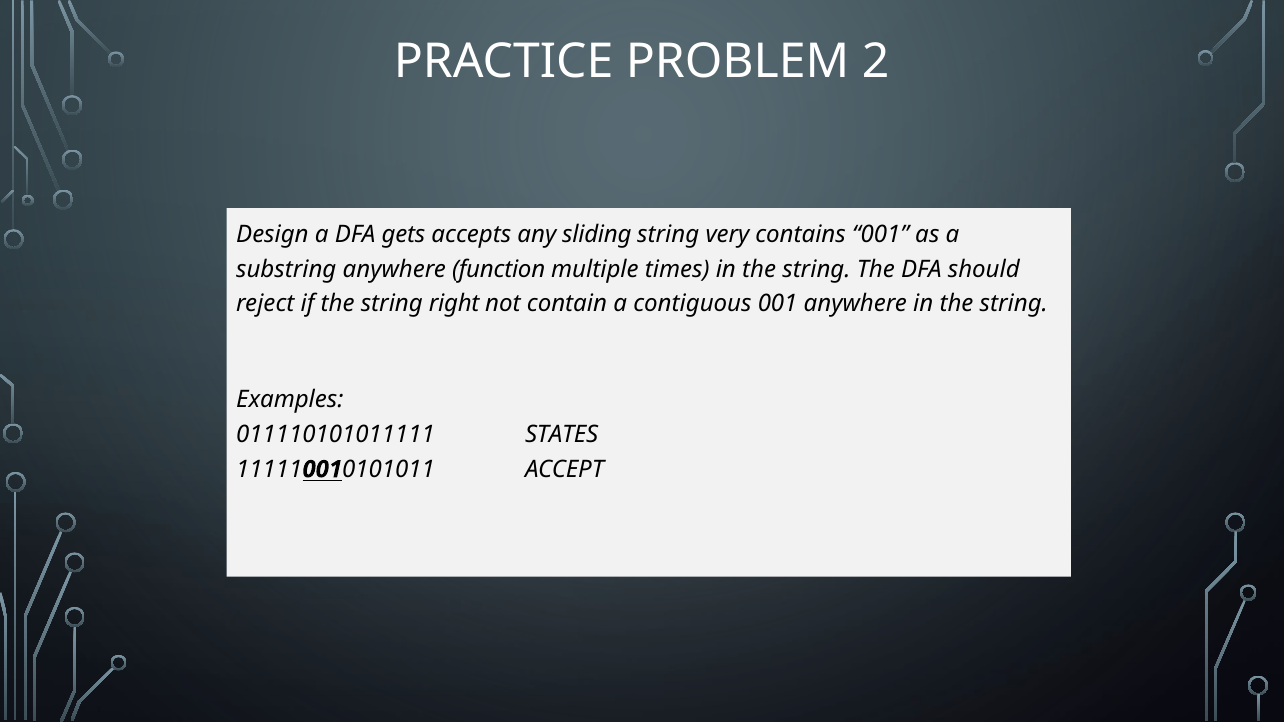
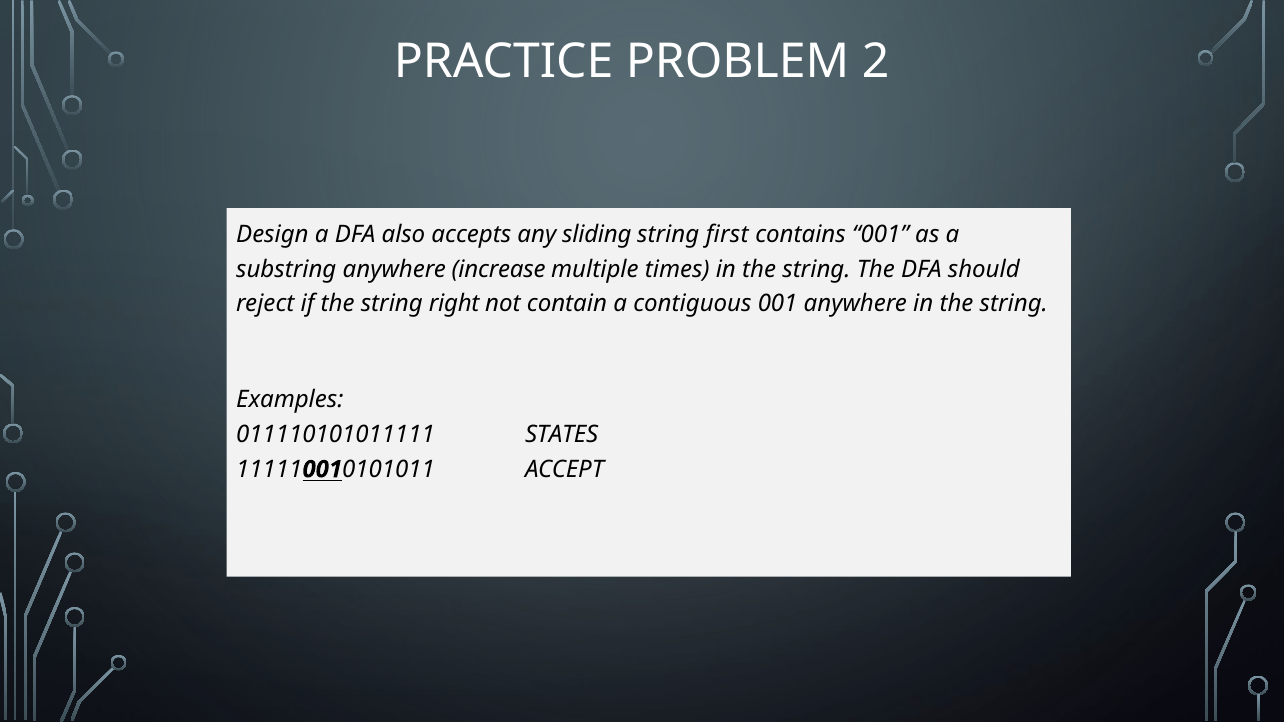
gets: gets -> also
very: very -> first
function: function -> increase
